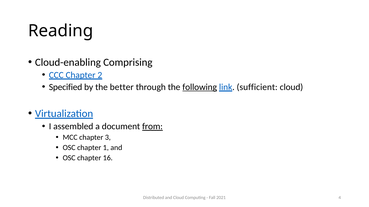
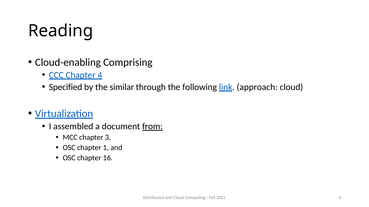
Chapter 2: 2 -> 4
better: better -> similar
following underline: present -> none
sufficient: sufficient -> approach
